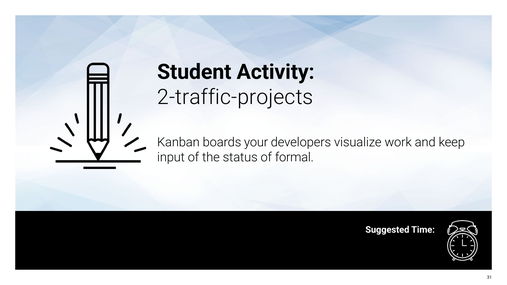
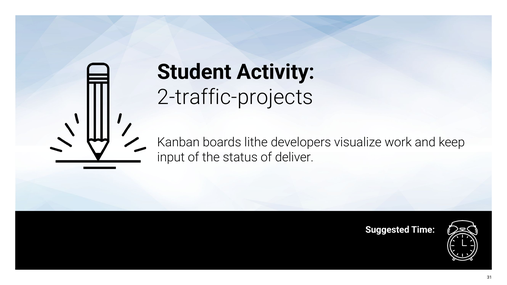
your: your -> lithe
formal: formal -> deliver
